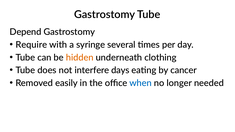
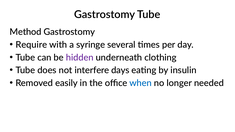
Depend: Depend -> Method
hidden colour: orange -> purple
cancer: cancer -> insulin
